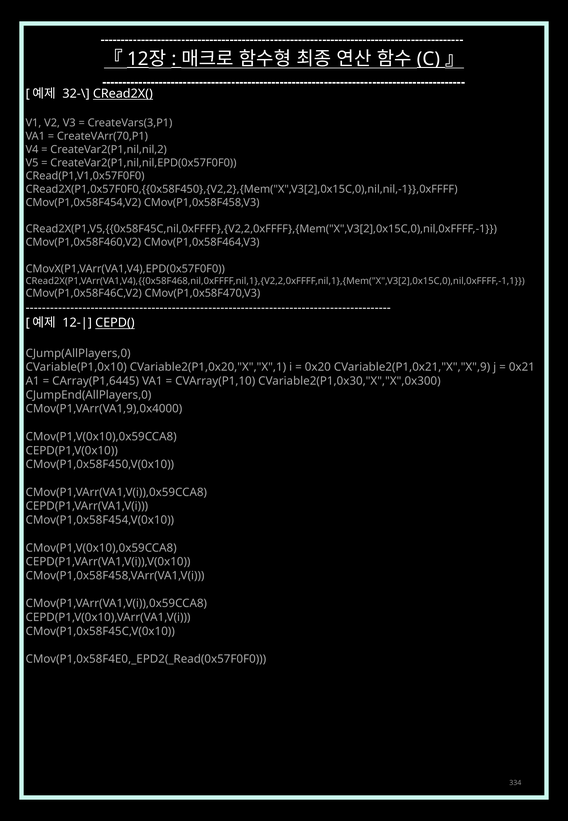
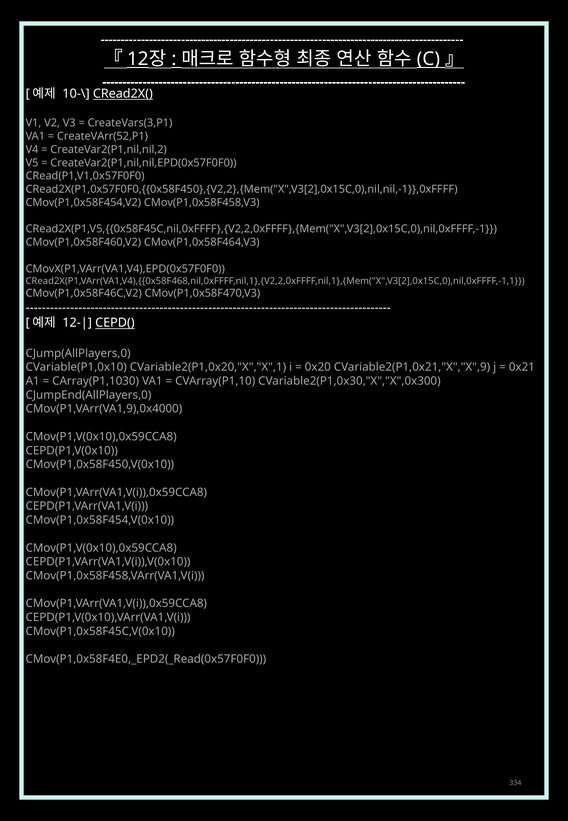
32-\: 32-\ -> 10-\
CreateVArr(70,P1: CreateVArr(70,P1 -> CreateVArr(52,P1
CArray(P1,6445: CArray(P1,6445 -> CArray(P1,1030
